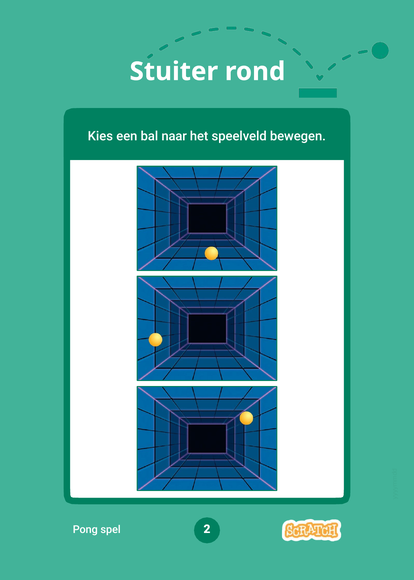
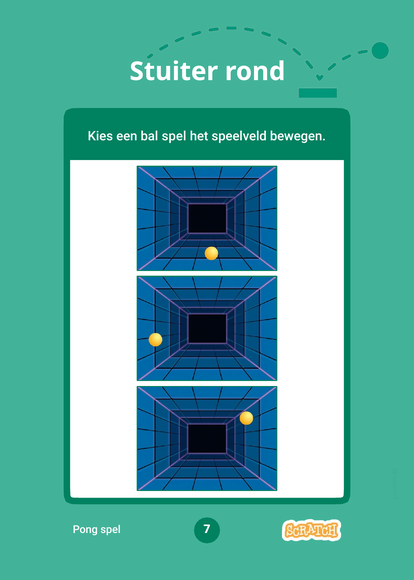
bal naar: naar -> spel
2: 2 -> 7
